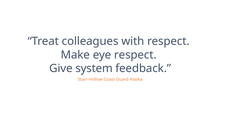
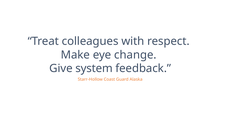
eye respect: respect -> change
